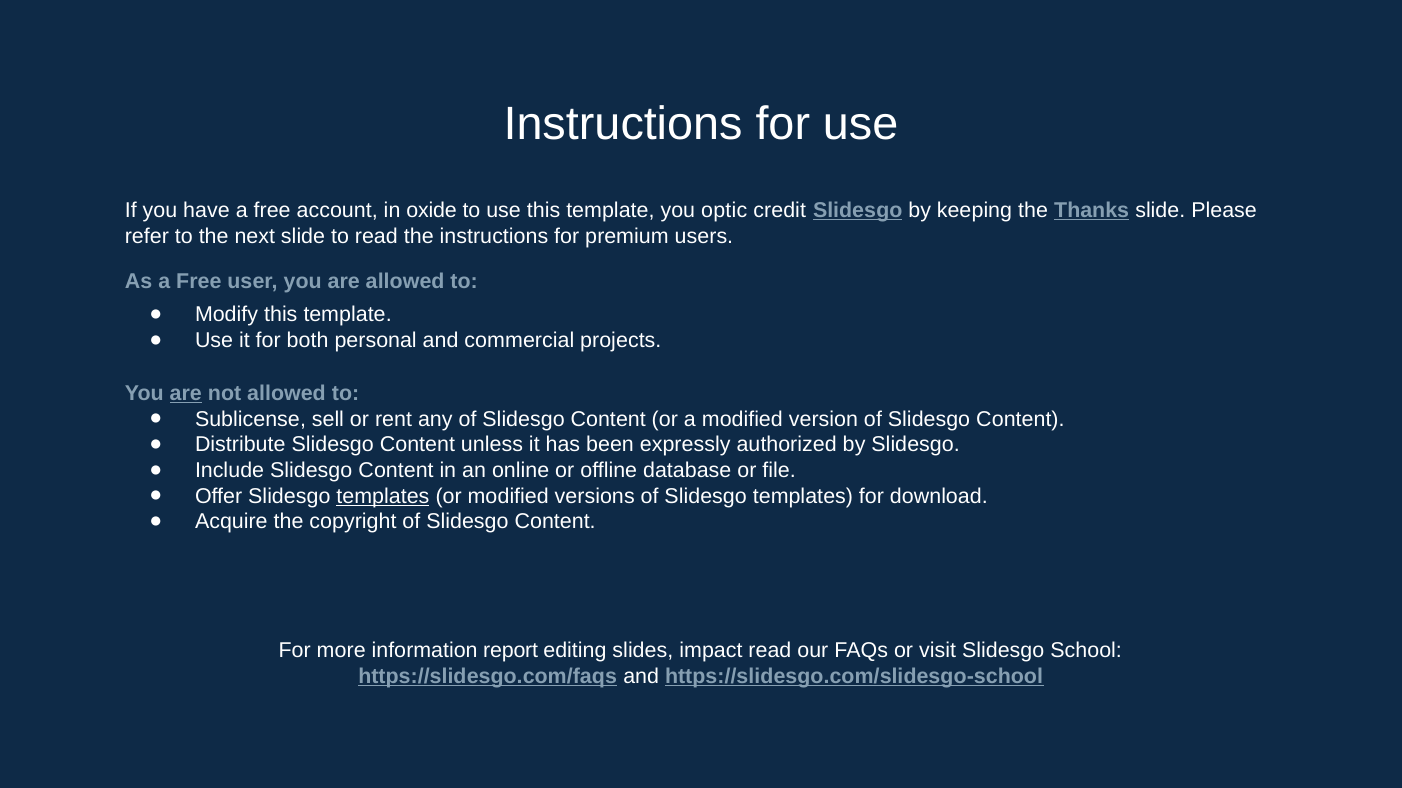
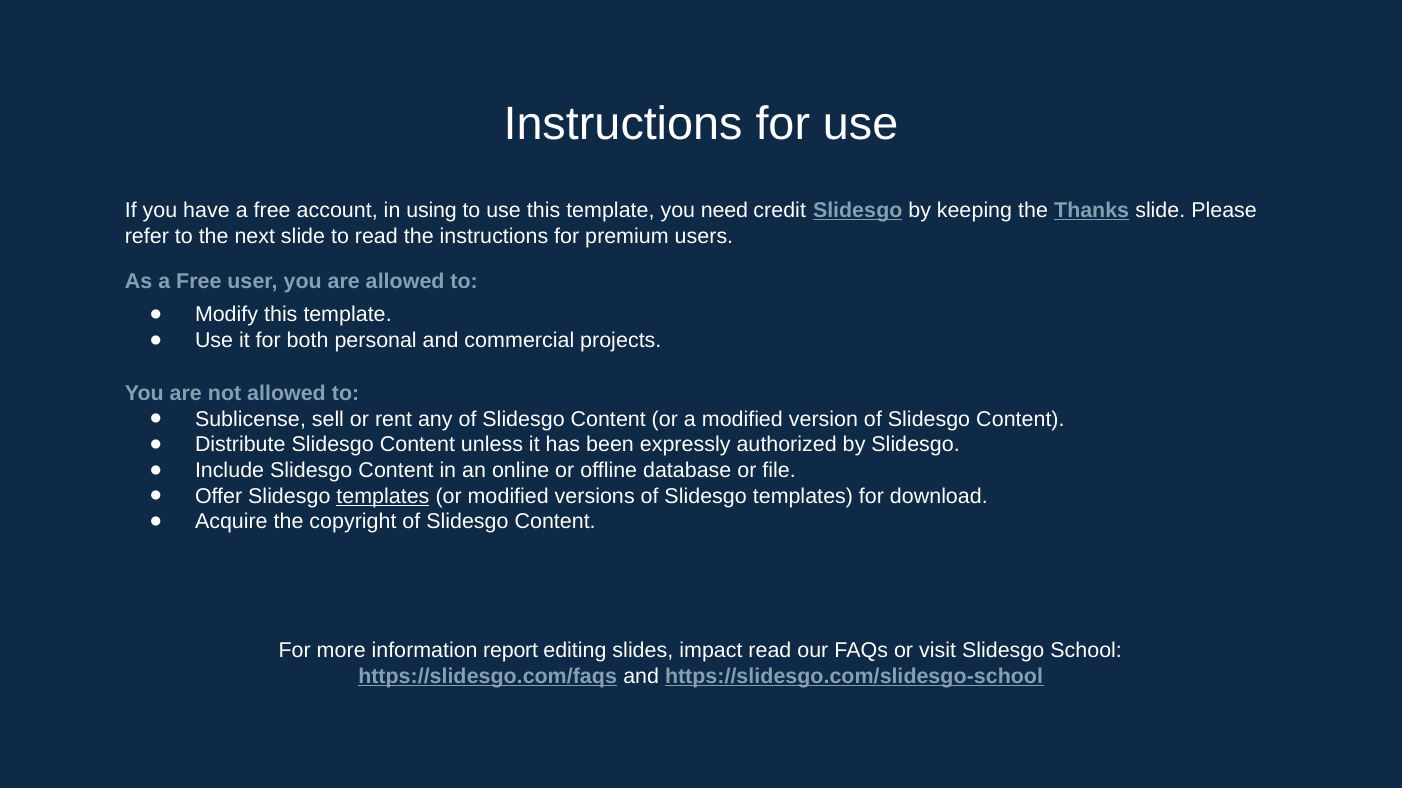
oxide: oxide -> using
optic: optic -> need
are at (186, 394) underline: present -> none
